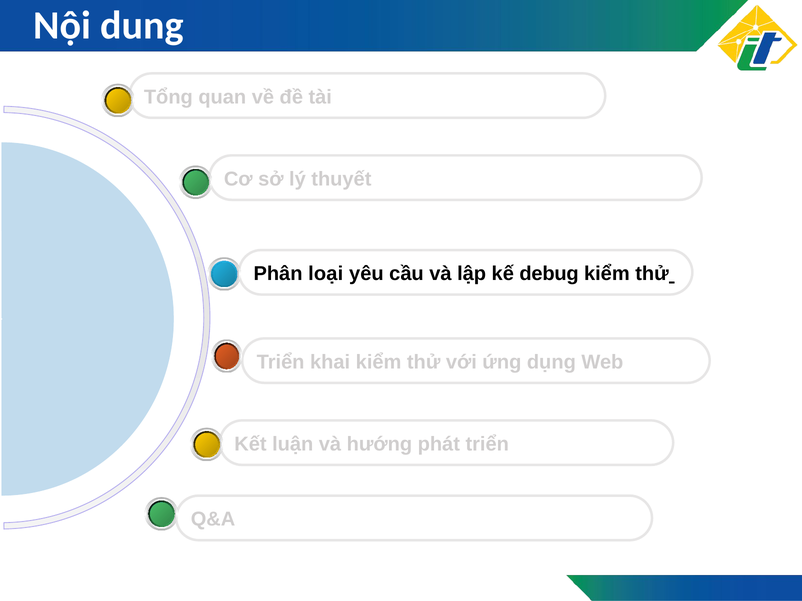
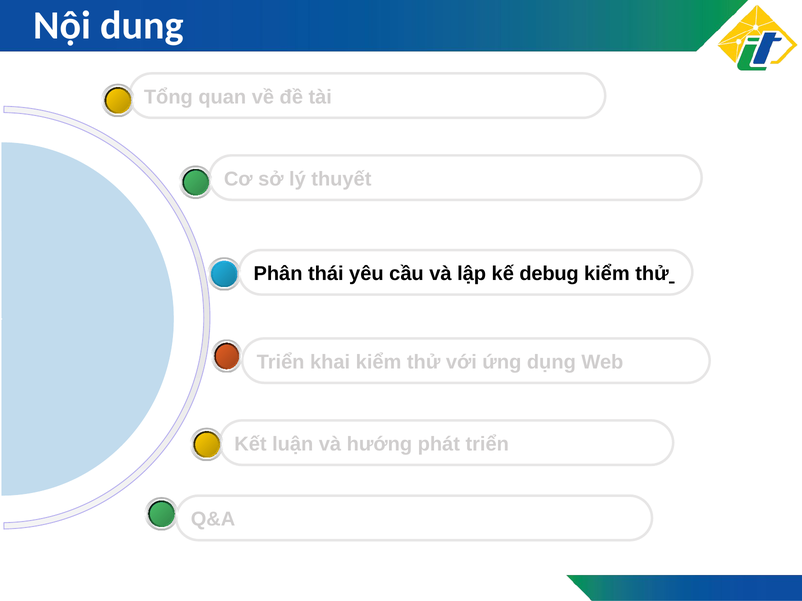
loại: loại -> thái
